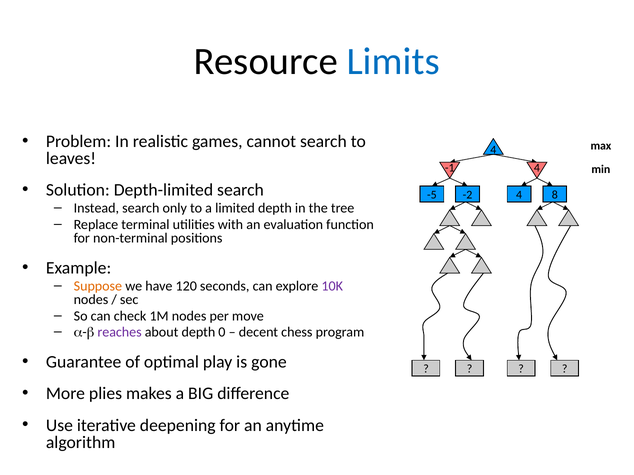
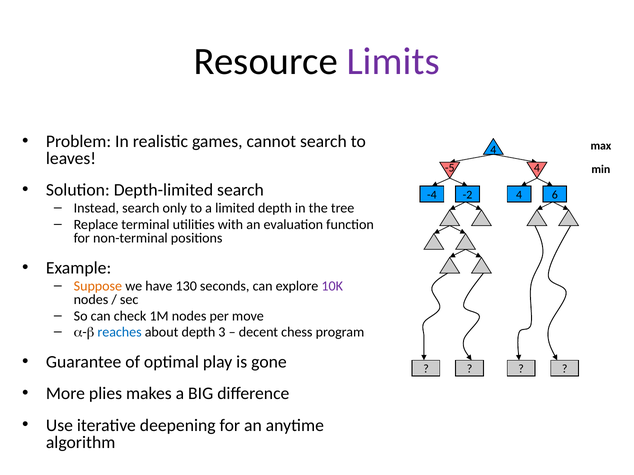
Limits colour: blue -> purple
-1: -1 -> -5
-5: -5 -> -4
8: 8 -> 6
120: 120 -> 130
reaches colour: purple -> blue
0: 0 -> 3
